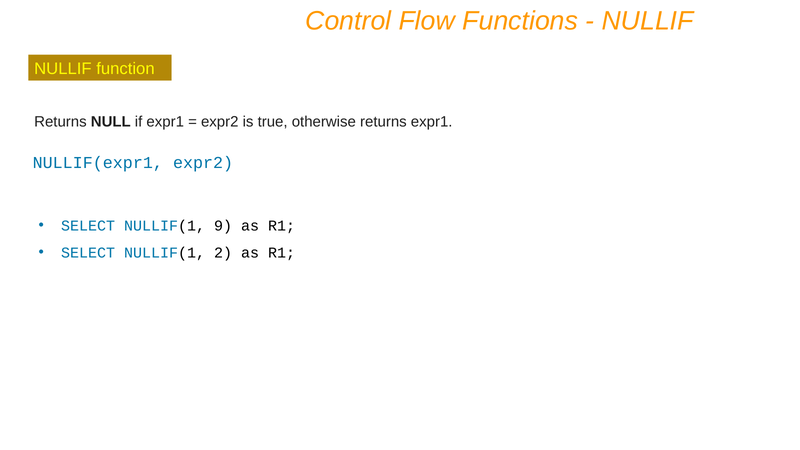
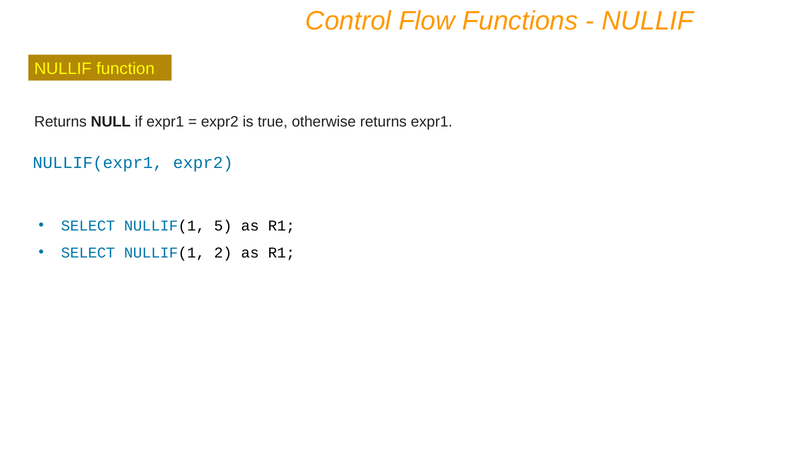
9: 9 -> 5
